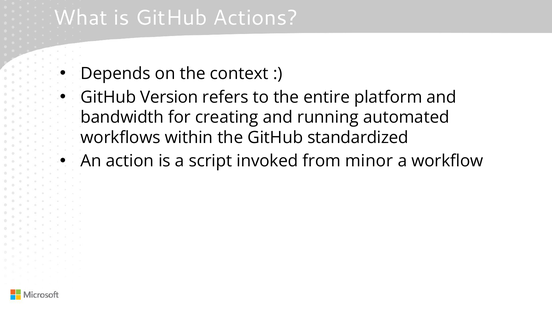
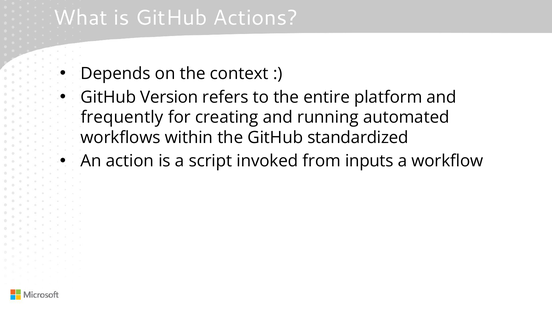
bandwidth: bandwidth -> frequently
minor: minor -> inputs
